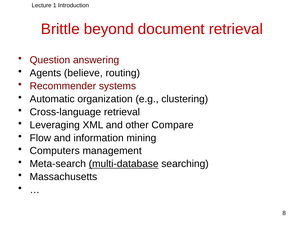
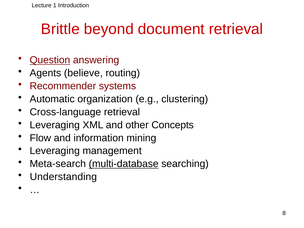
Question underline: none -> present
Compare: Compare -> Concepts
Computers at (55, 151): Computers -> Leveraging
Massachusetts: Massachusetts -> Understanding
